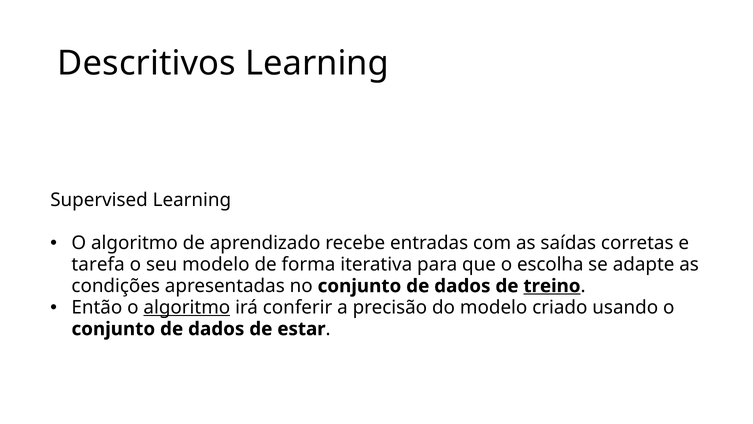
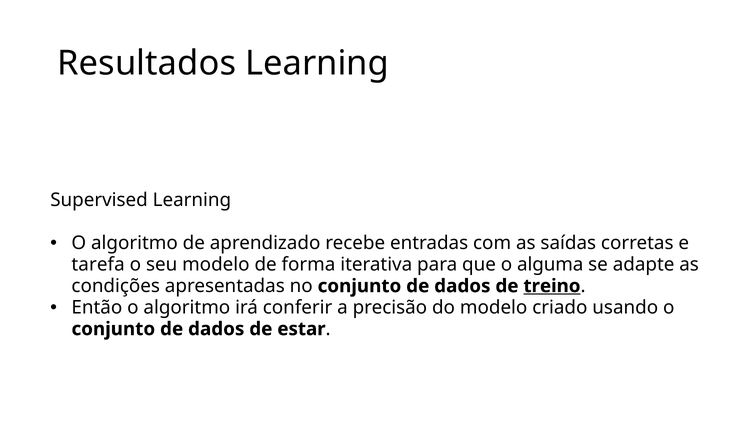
Descritivos: Descritivos -> Resultados
escolha: escolha -> alguma
algoritmo at (187, 307) underline: present -> none
